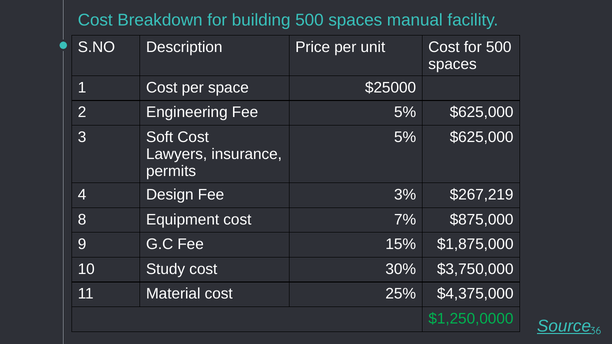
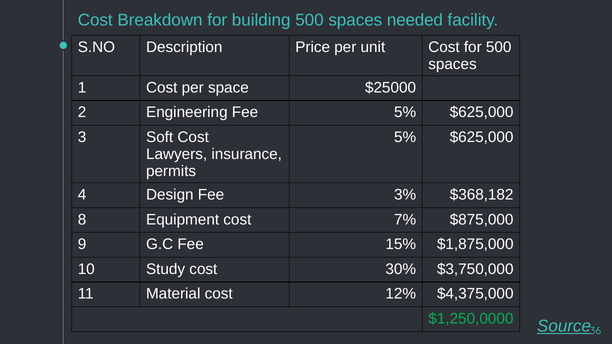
manual: manual -> needed
$267,219: $267,219 -> $368,182
25%: 25% -> 12%
